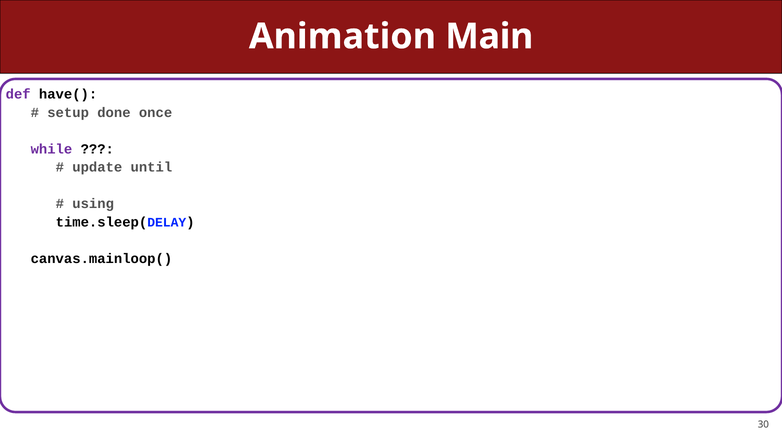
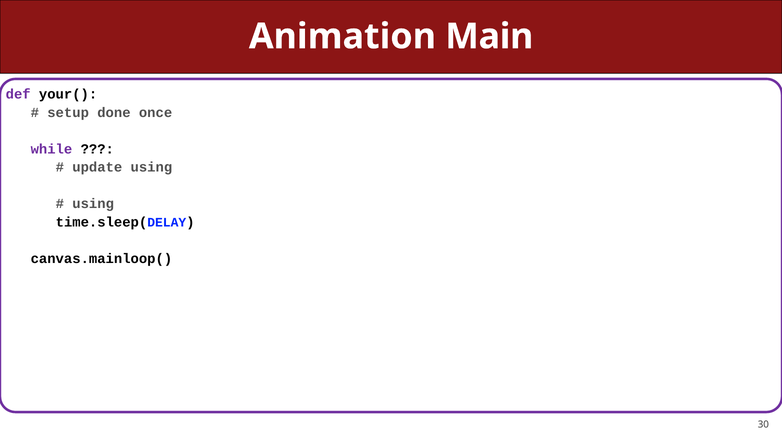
have(: have( -> your(
update until: until -> using
